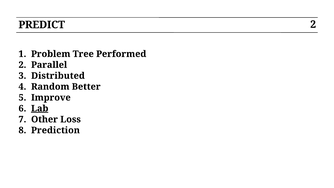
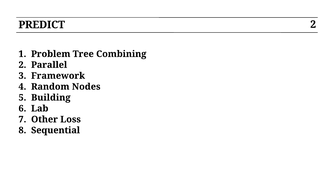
Performed: Performed -> Combining
Distributed: Distributed -> Framework
Better: Better -> Nodes
Improve: Improve -> Building
Lab underline: present -> none
Prediction: Prediction -> Sequential
